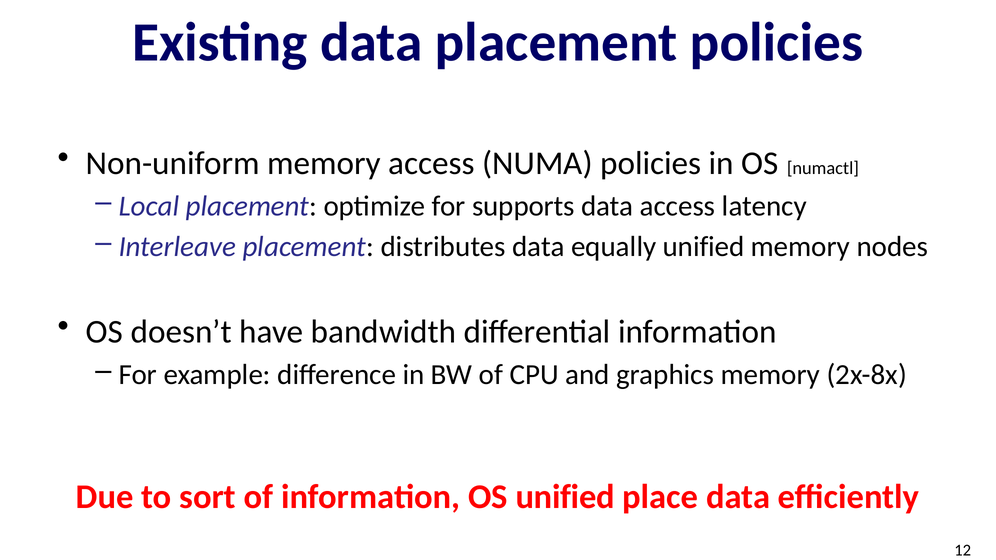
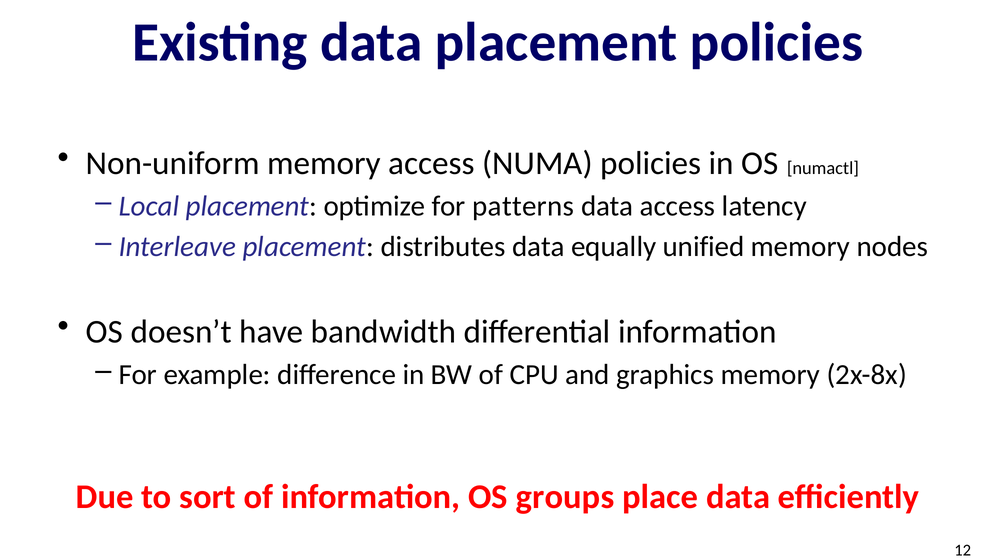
supports: supports -> patterns
OS unified: unified -> groups
